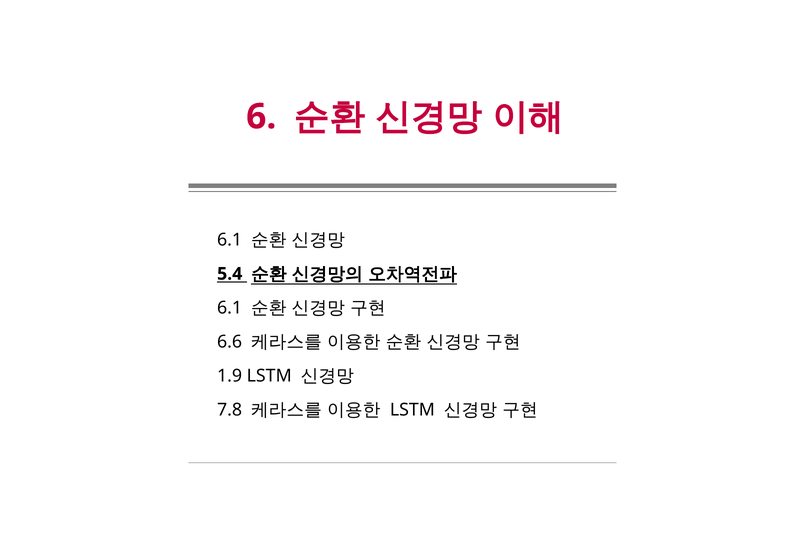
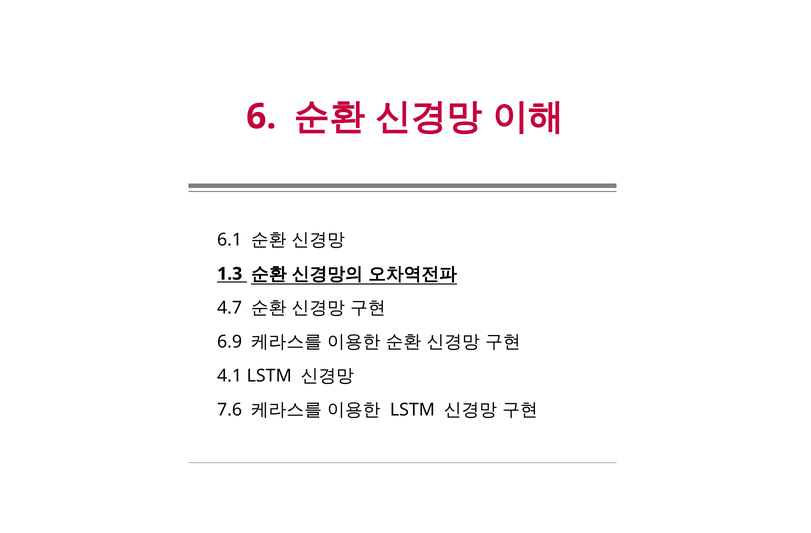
5.4: 5.4 -> 1.3
6.1 at (230, 308): 6.1 -> 4.7
6.6: 6.6 -> 6.9
1.9: 1.9 -> 4.1
7.8: 7.8 -> 7.6
